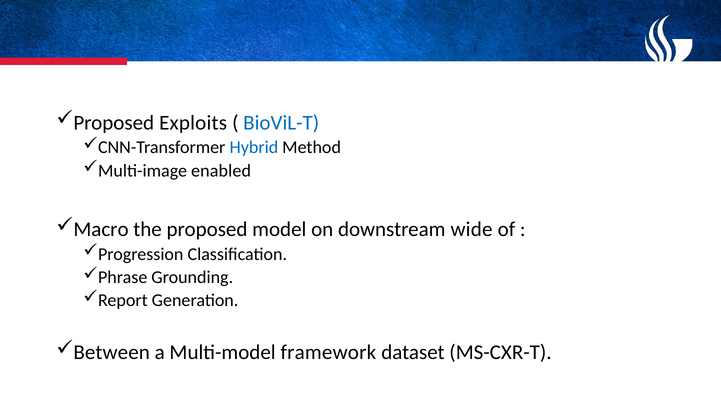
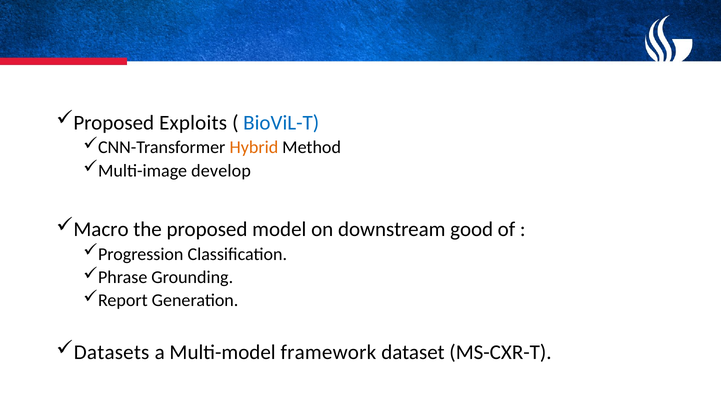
Hybrid colour: blue -> orange
enabled: enabled -> develop
wide: wide -> good
Between: Between -> Datasets
